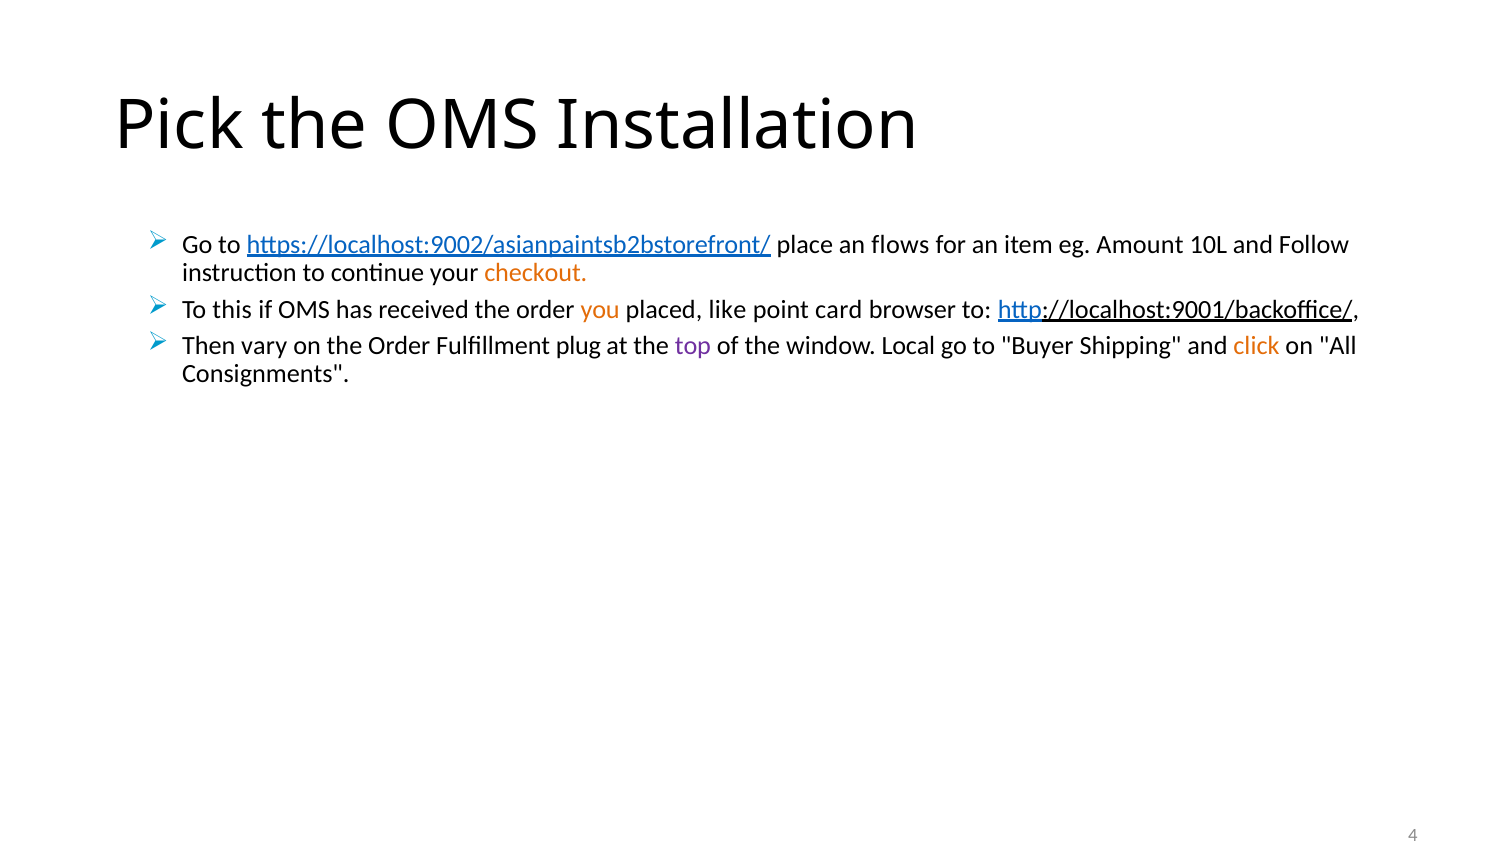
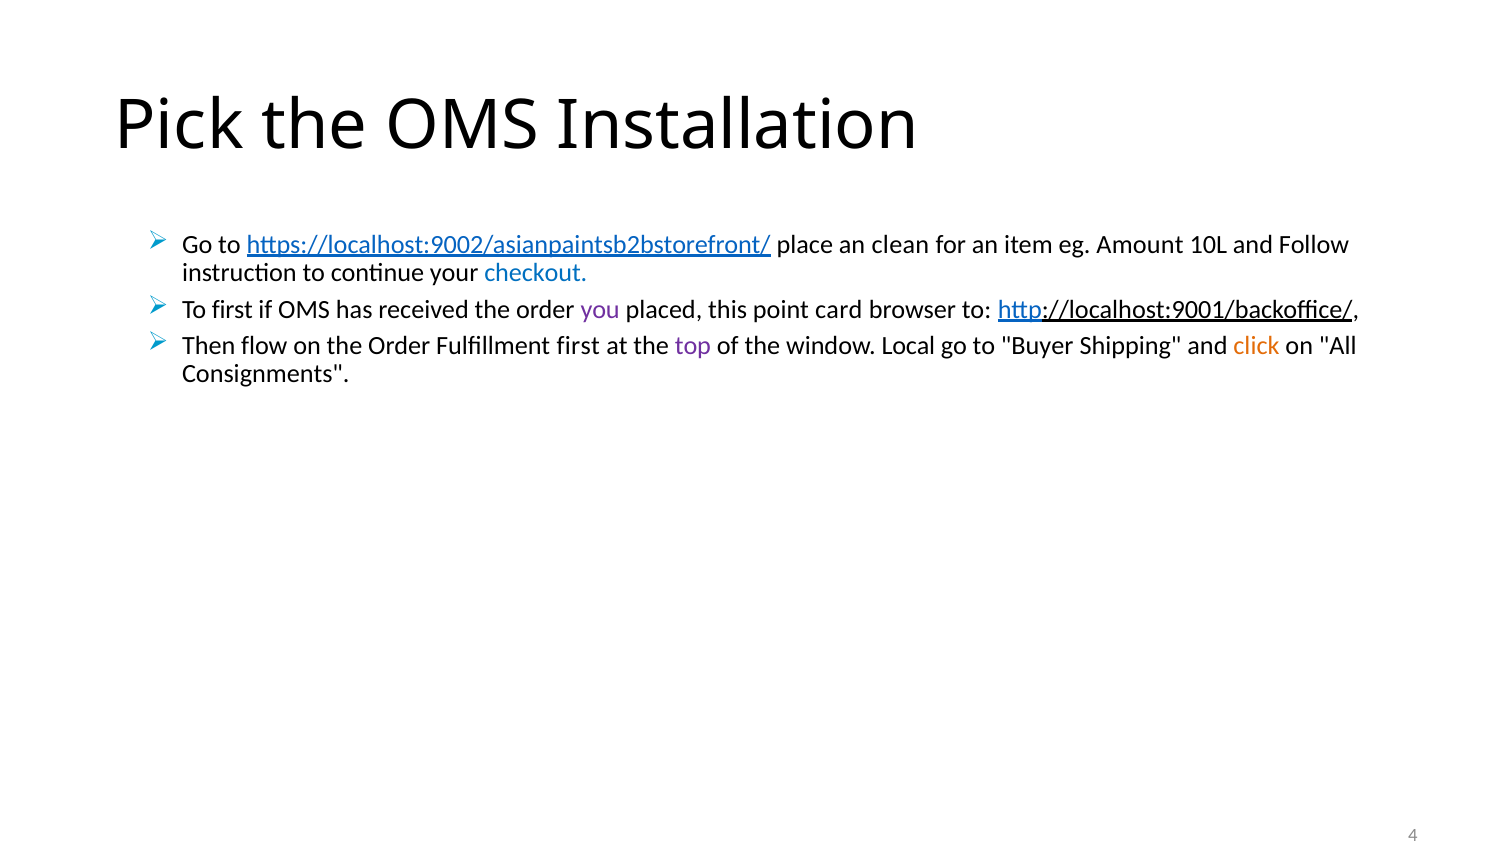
flows: flows -> clean
checkout colour: orange -> blue
To this: this -> first
you colour: orange -> purple
like: like -> this
vary: vary -> flow
Fulfillment plug: plug -> first
